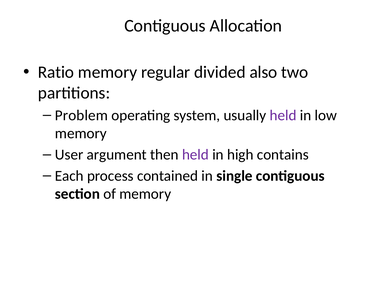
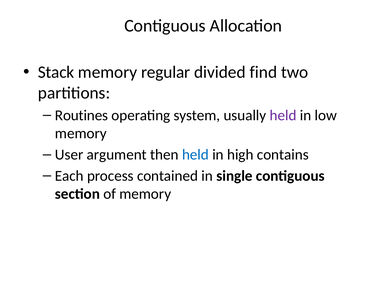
Ratio: Ratio -> Stack
also: also -> find
Problem: Problem -> Routines
held at (195, 154) colour: purple -> blue
